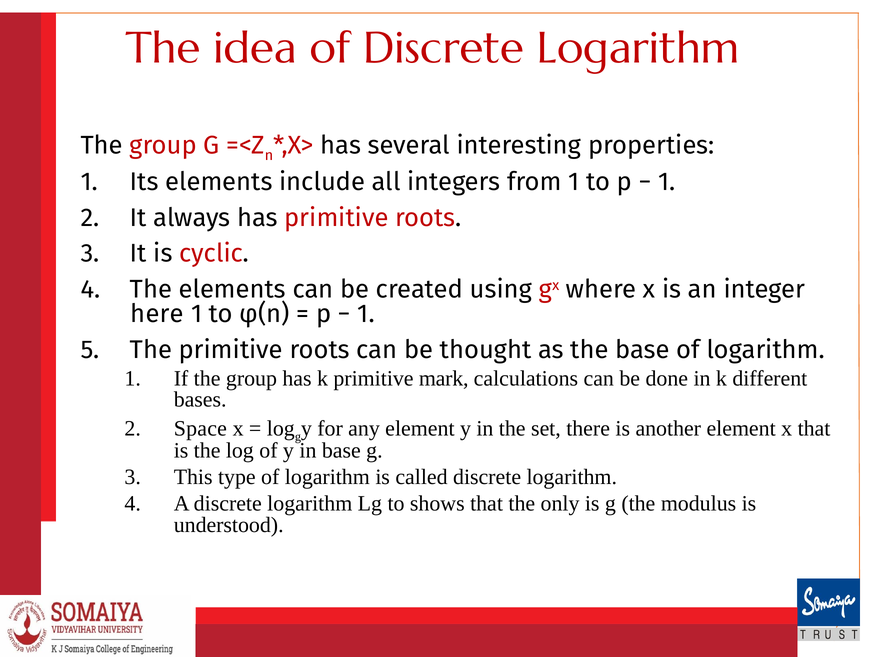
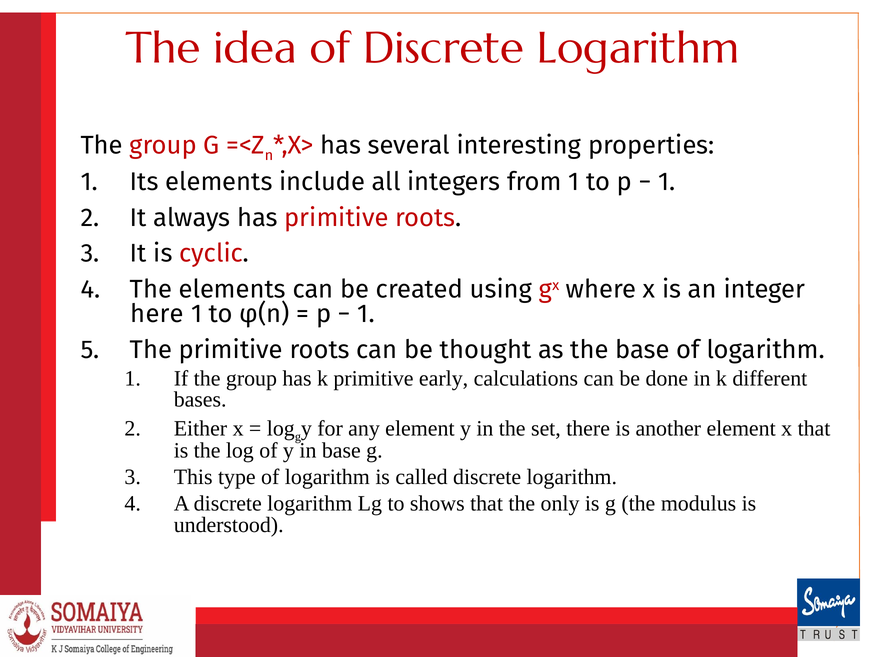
mark: mark -> early
Space: Space -> Either
